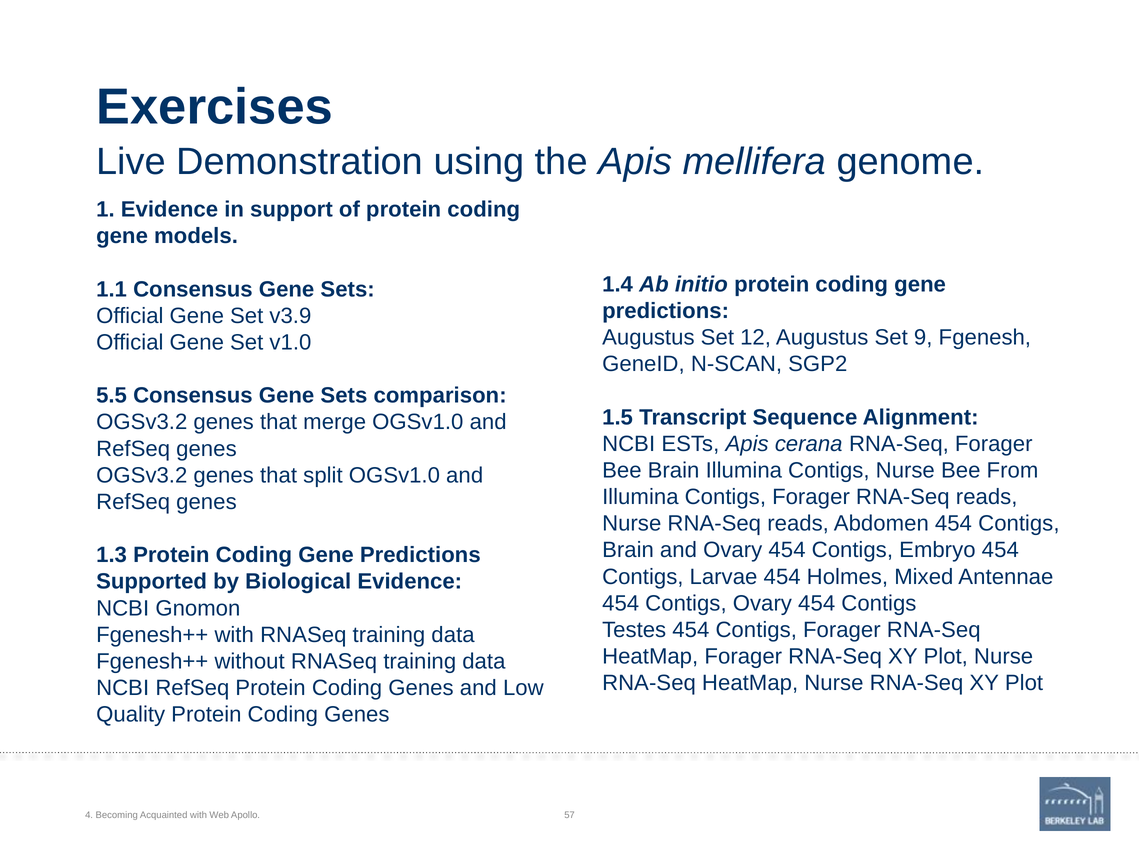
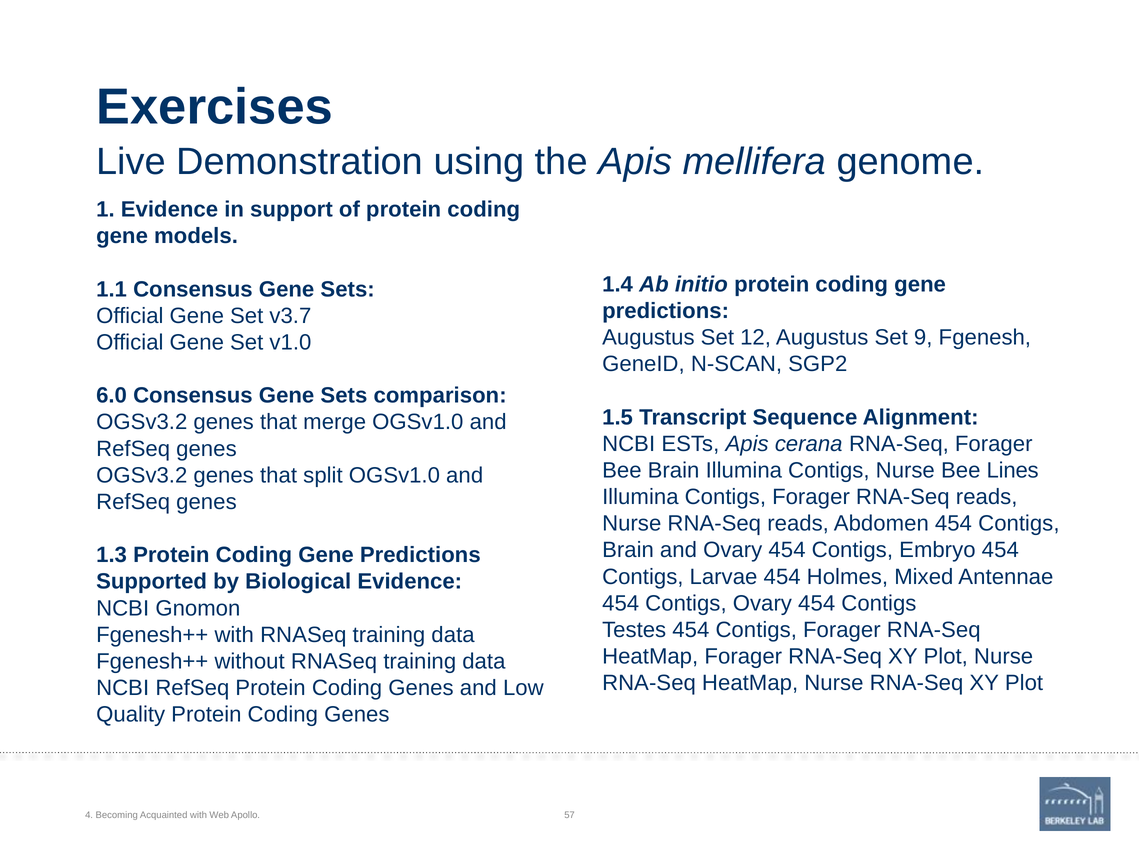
v3.9: v3.9 -> v3.7
5.5: 5.5 -> 6.0
From: From -> Lines
